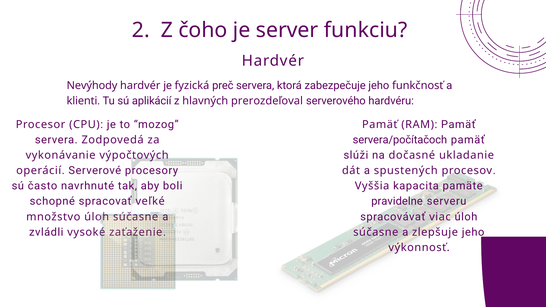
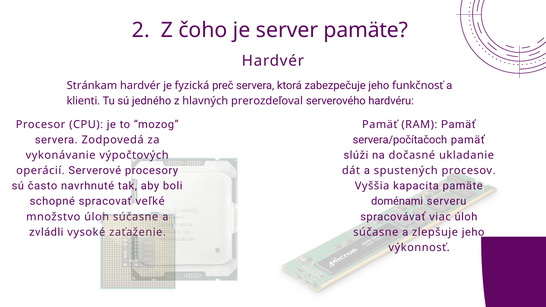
server funkciu: funkciu -> pamäte
Nevýhody: Nevýhody -> Stránkam
aplikácií: aplikácií -> jedného
pravidelne: pravidelne -> doménami
